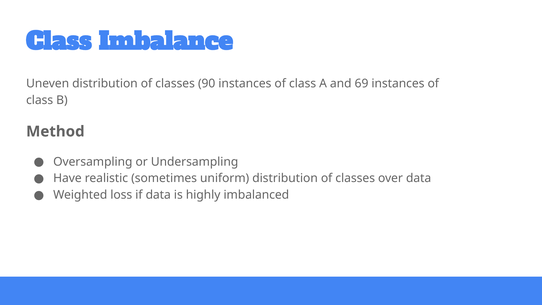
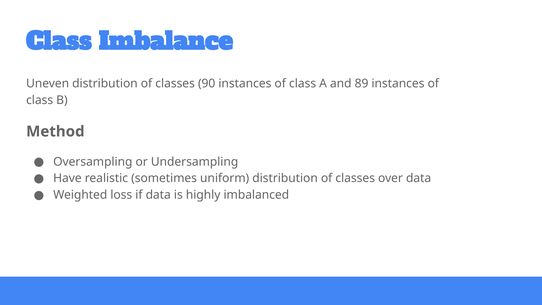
69: 69 -> 89
